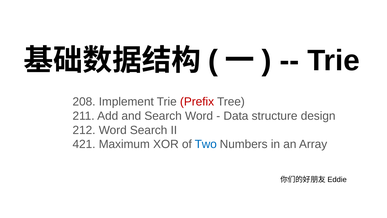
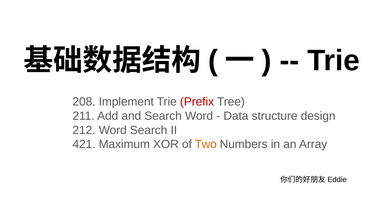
Two colour: blue -> orange
